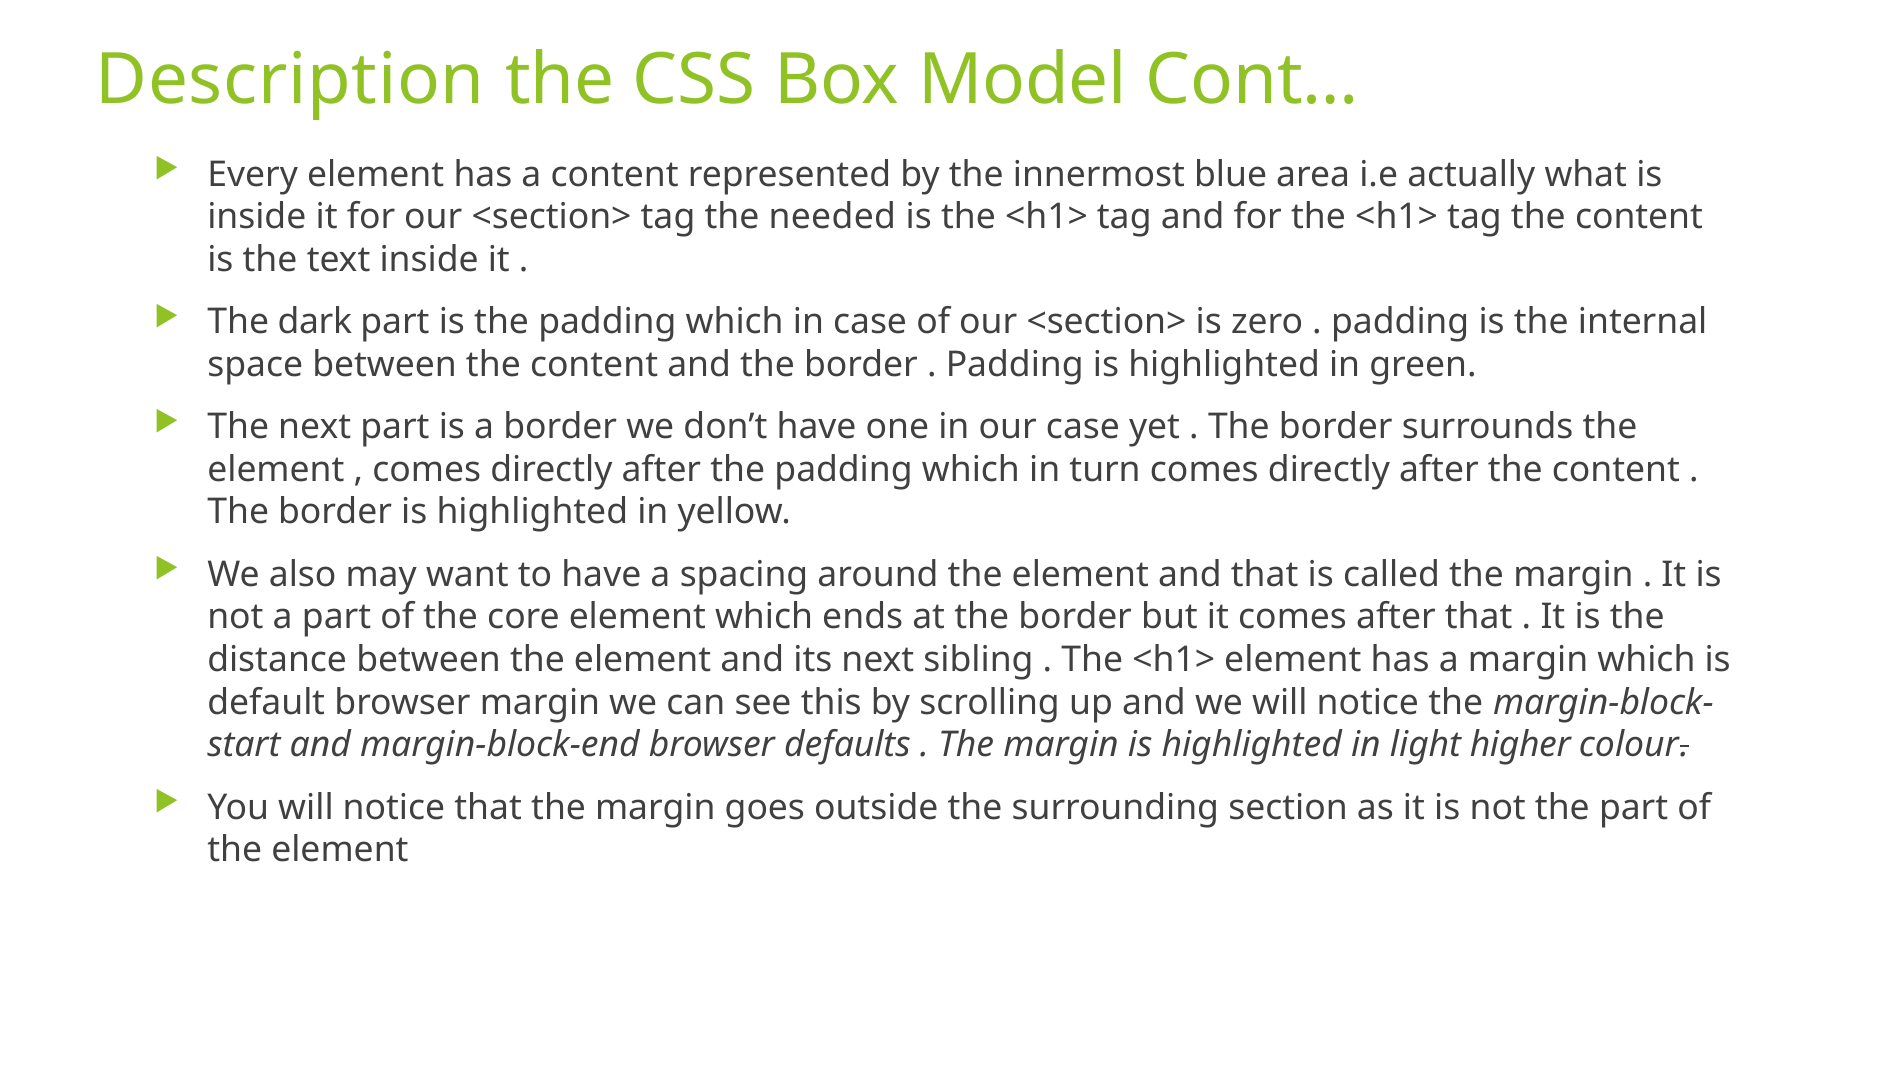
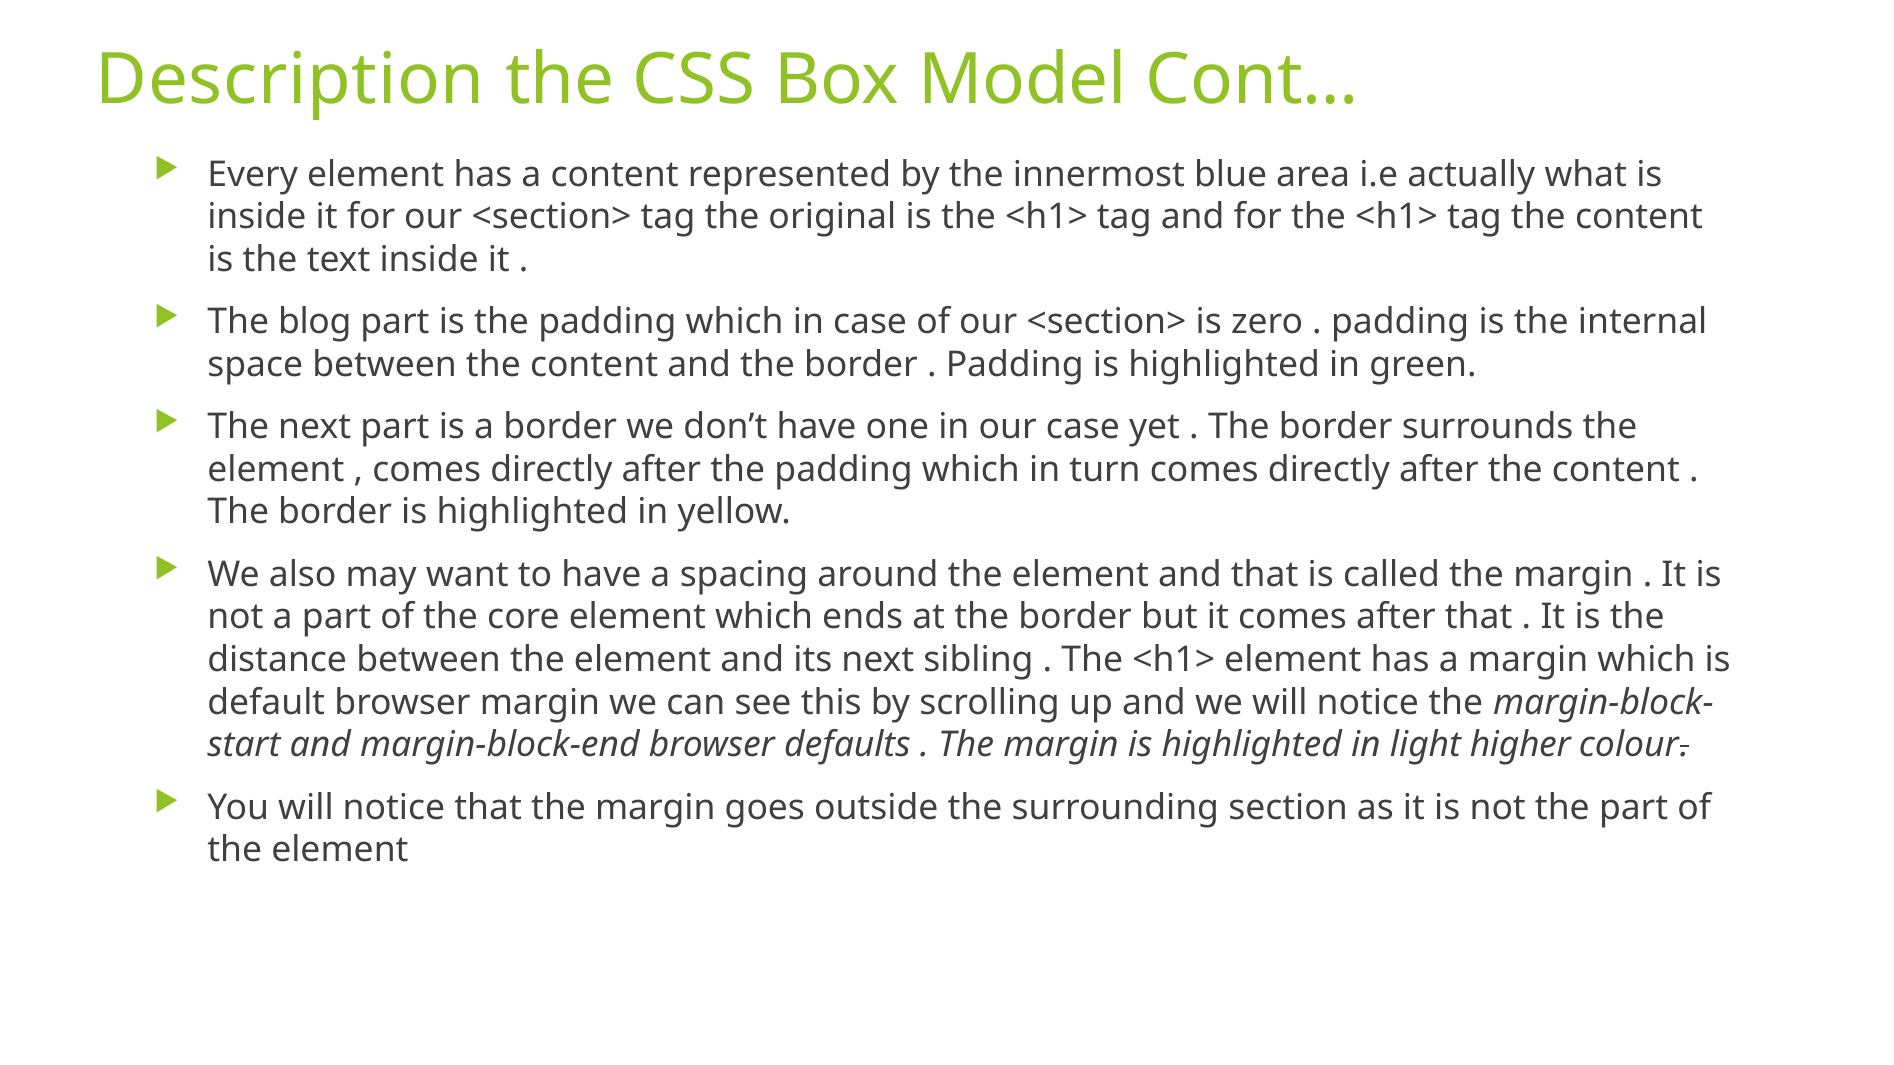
needed: needed -> original
dark: dark -> blog
